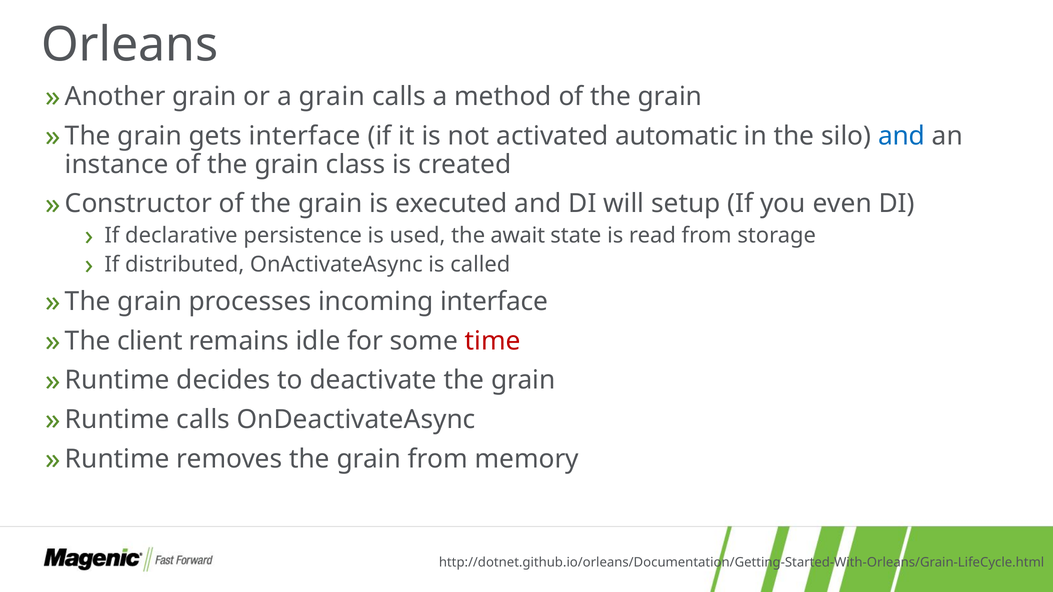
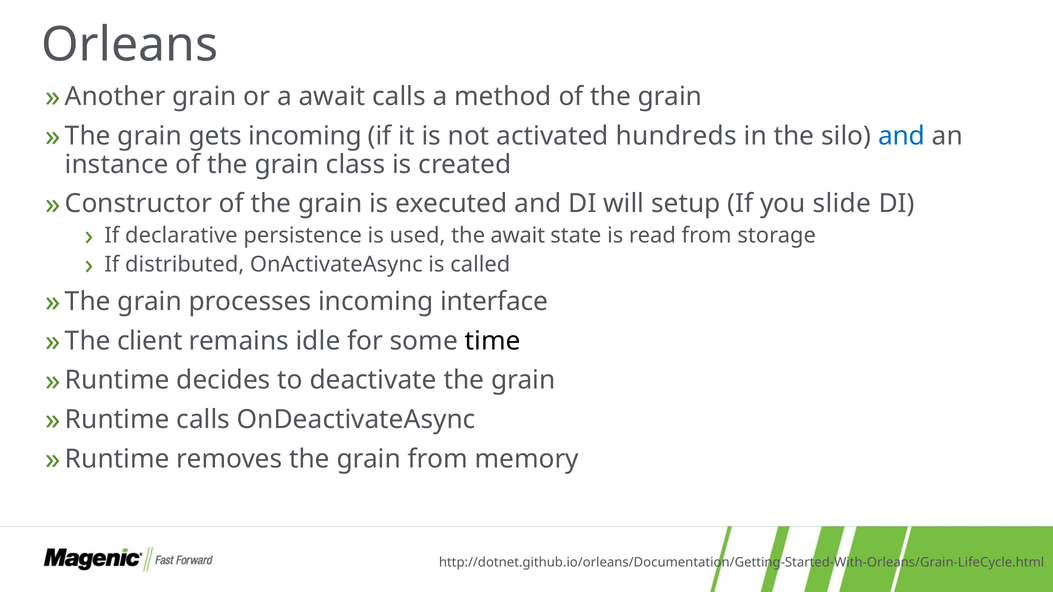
a grain: grain -> await
gets interface: interface -> incoming
automatic: automatic -> hundreds
even: even -> slide
time colour: red -> black
